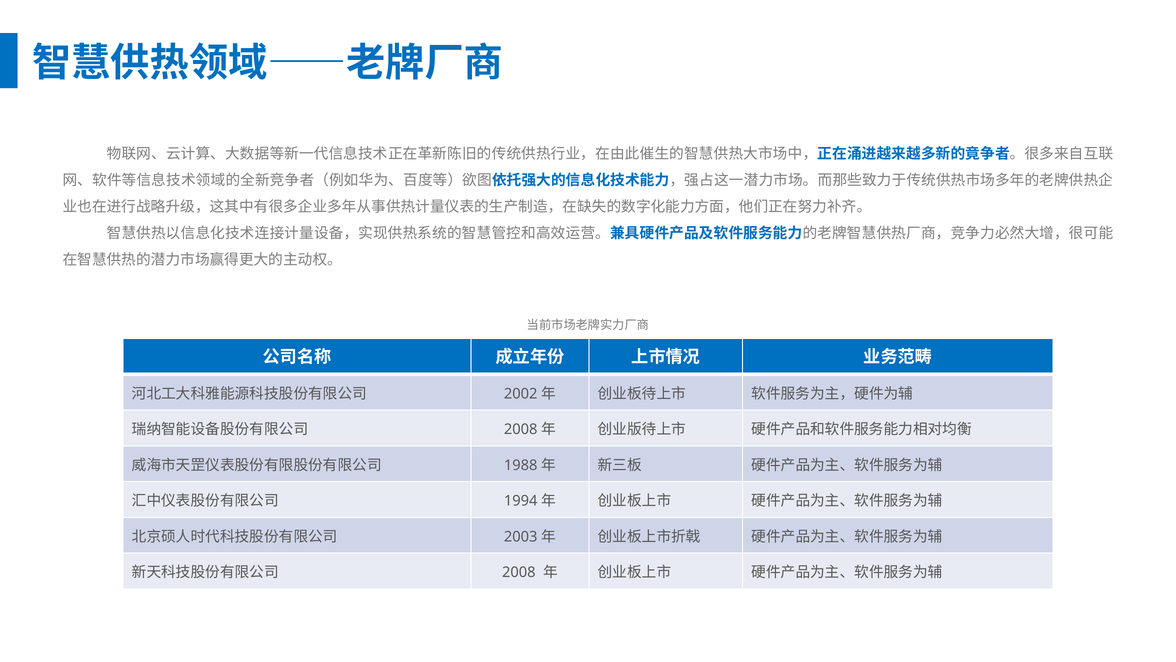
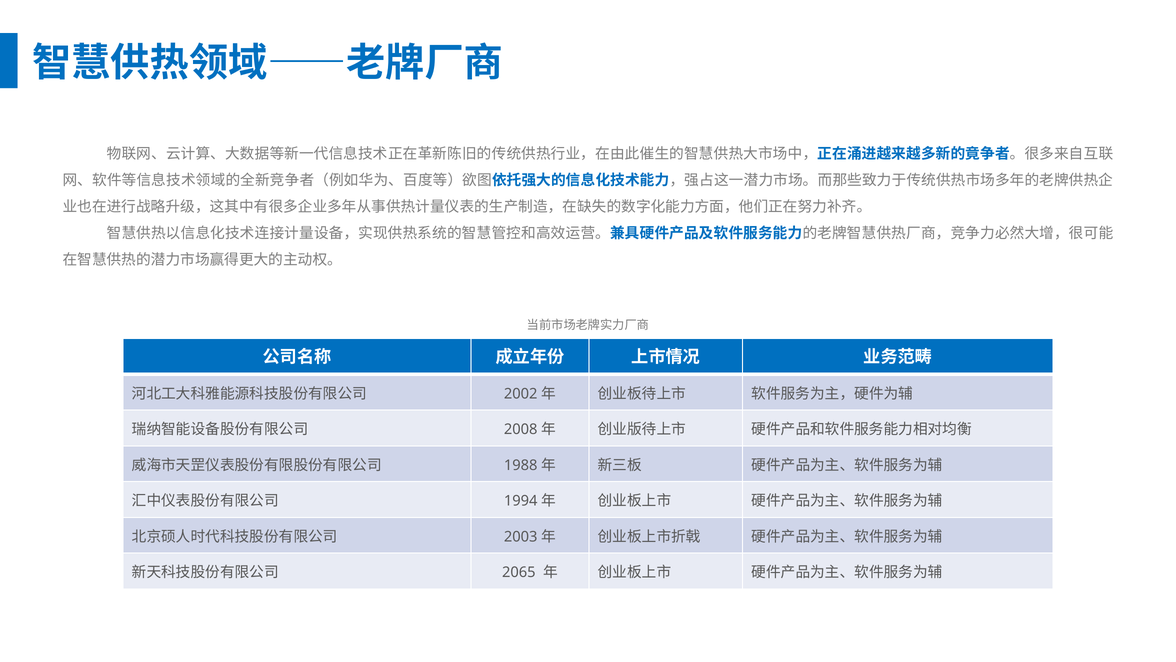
2008 at (519, 572): 2008 -> 2065
